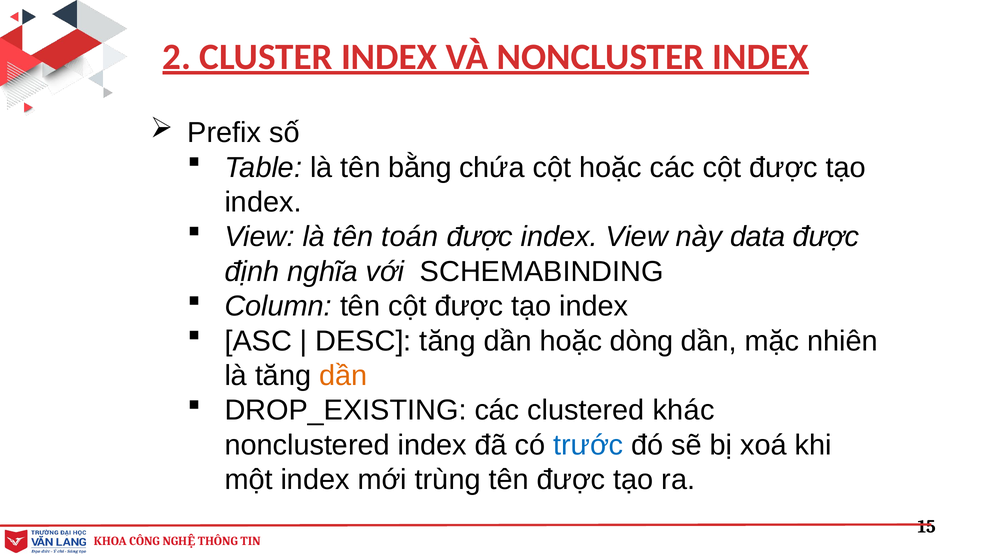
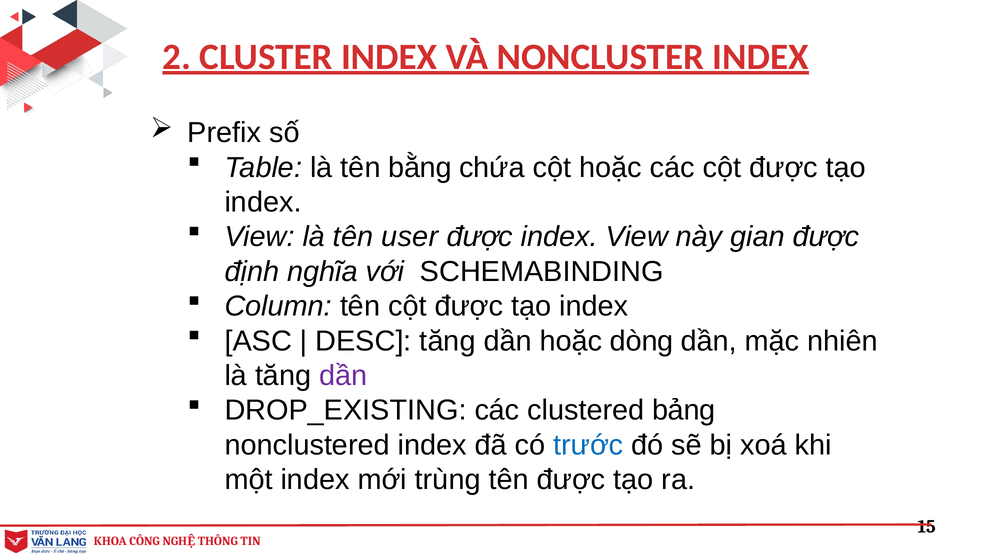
toán: toán -> user
data: data -> gian
dần at (343, 376) colour: orange -> purple
khác: khác -> bảng
